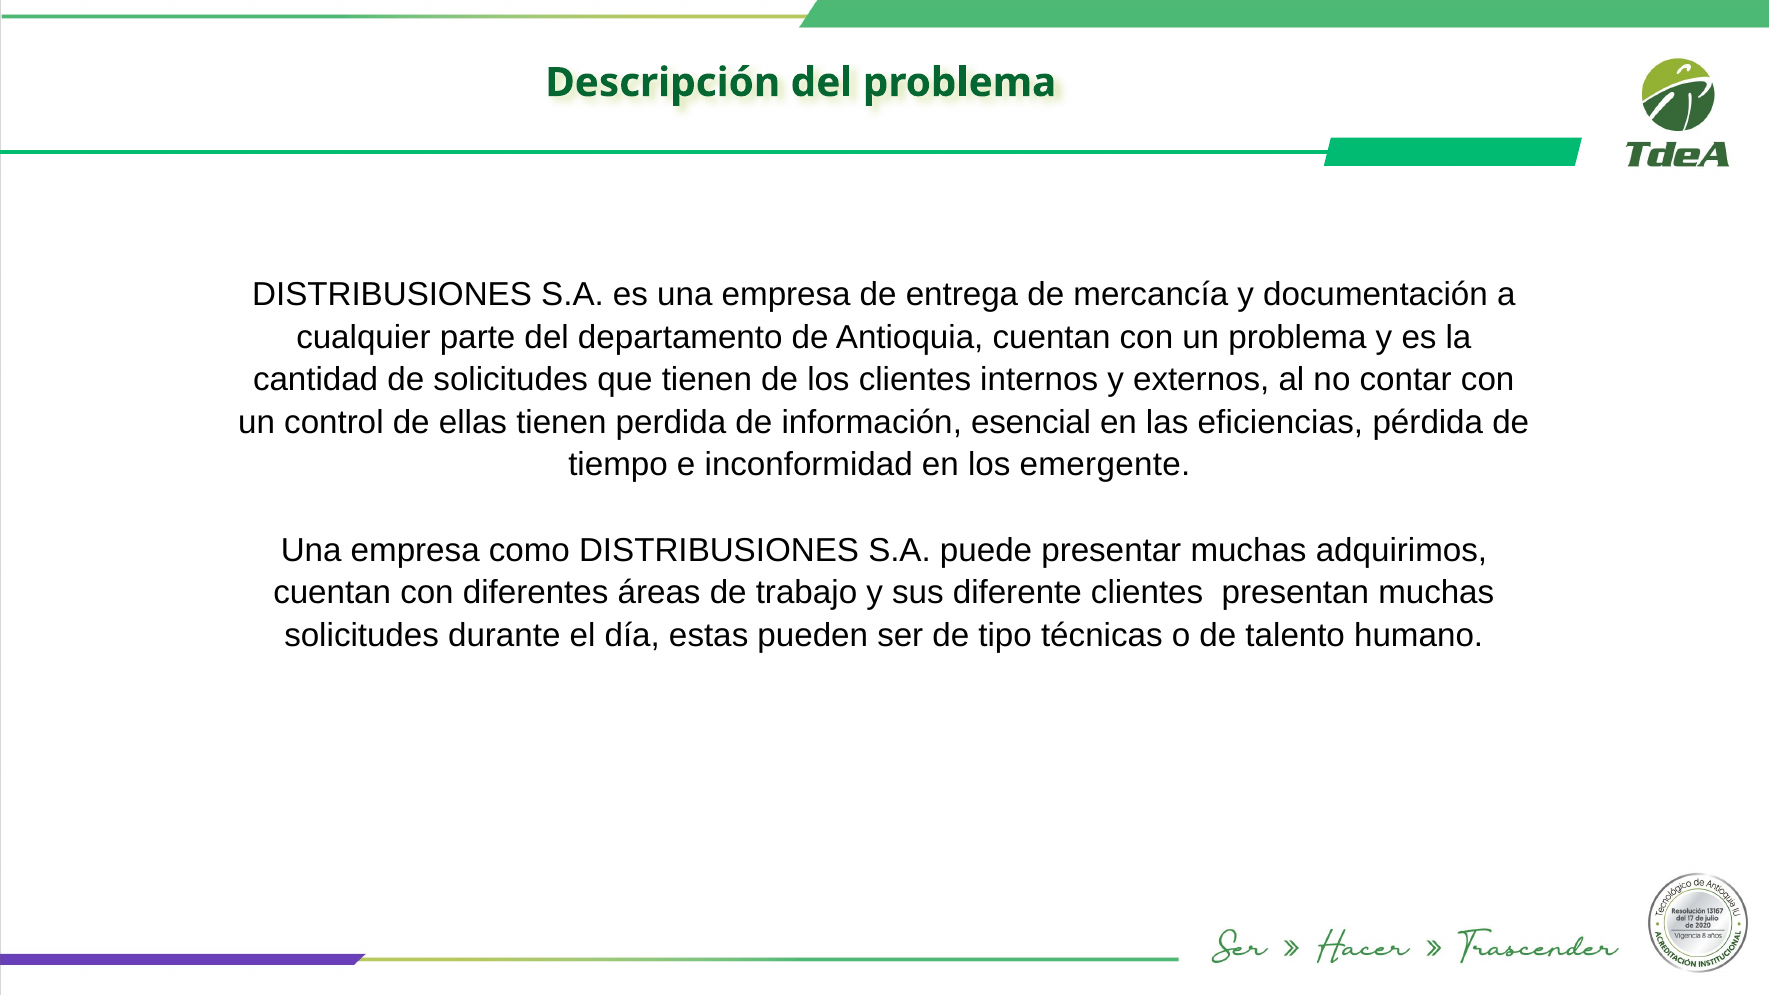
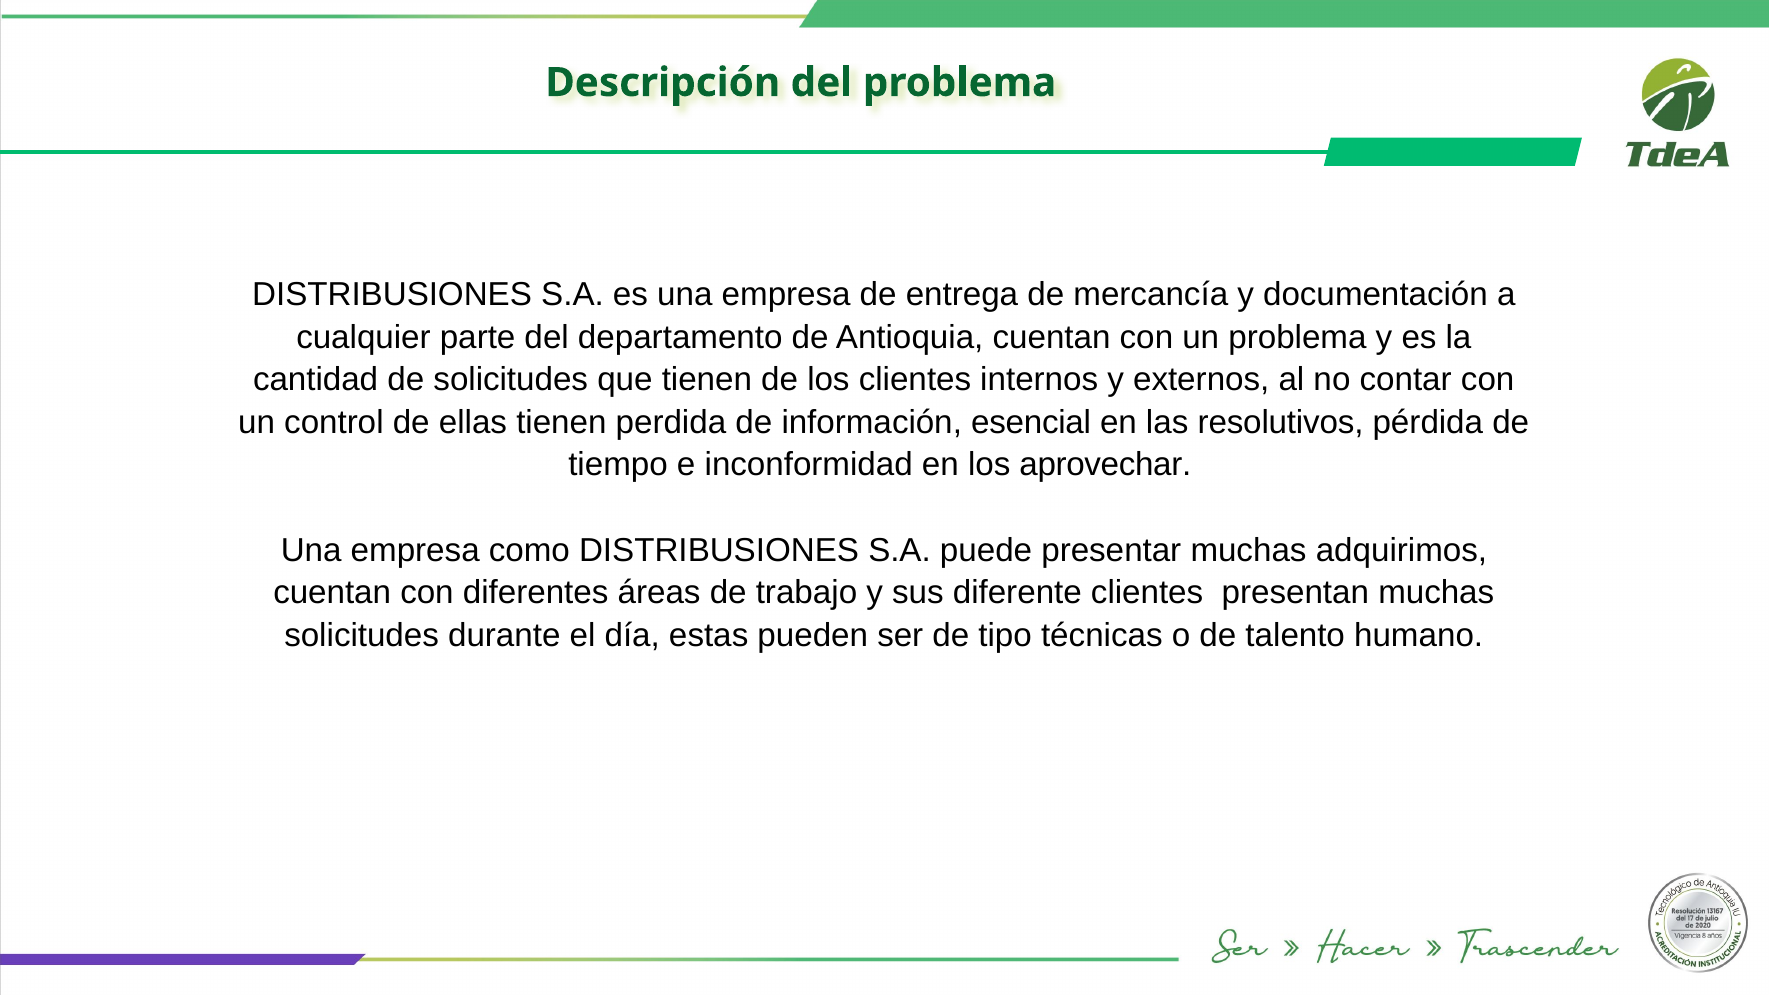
eficiencias: eficiencias -> resolutivos
emergente: emergente -> aprovechar
